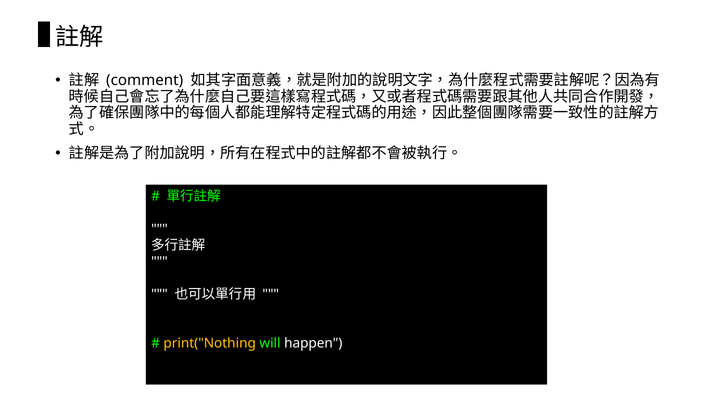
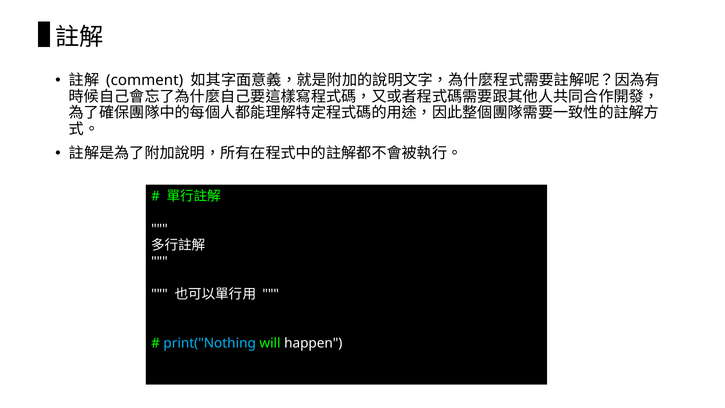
print("Nothing colour: yellow -> light blue
